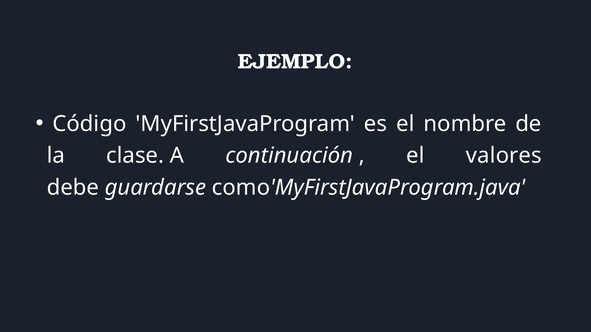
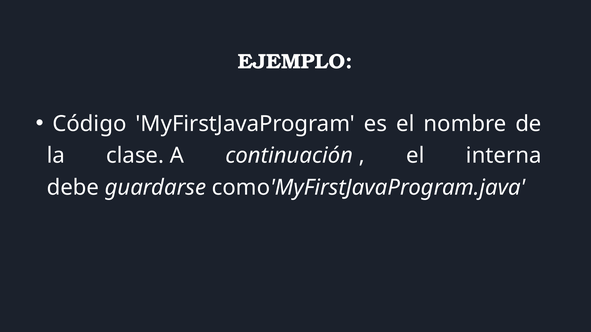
valores: valores -> interna
